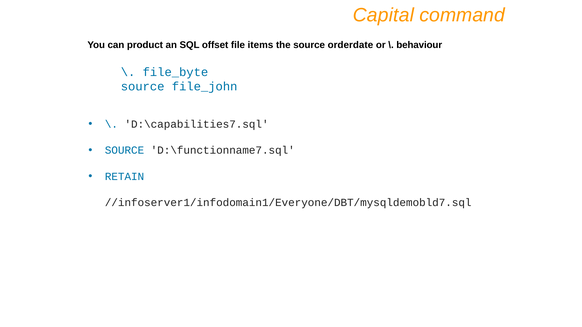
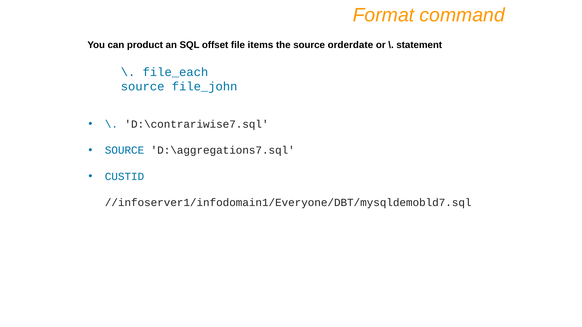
Capital: Capital -> Format
behaviour: behaviour -> statement
file_byte: file_byte -> file_each
D:\capabilities7.sql: D:\capabilities7.sql -> D:\contrariwise7.sql
D:\functionname7.sql: D:\functionname7.sql -> D:\aggregations7.sql
RETAIN: RETAIN -> CUSTID
